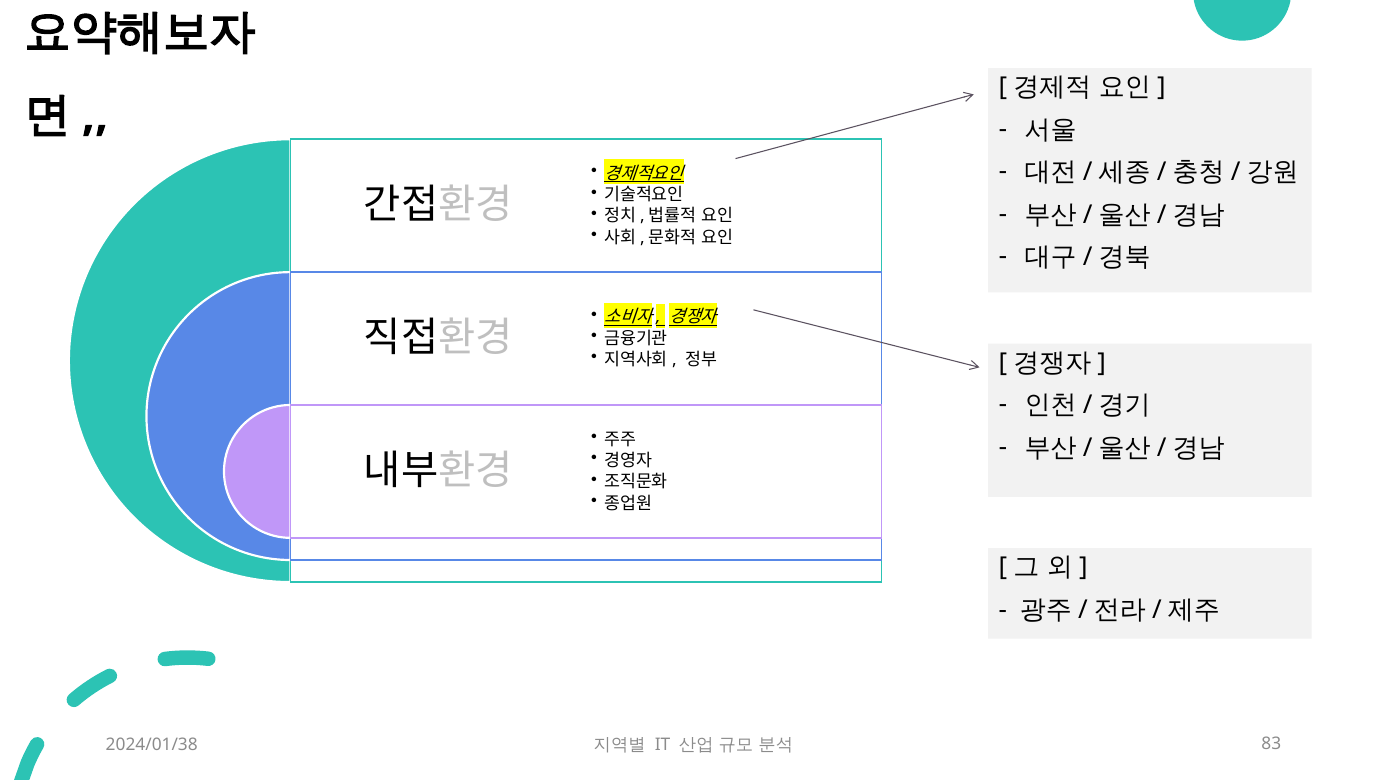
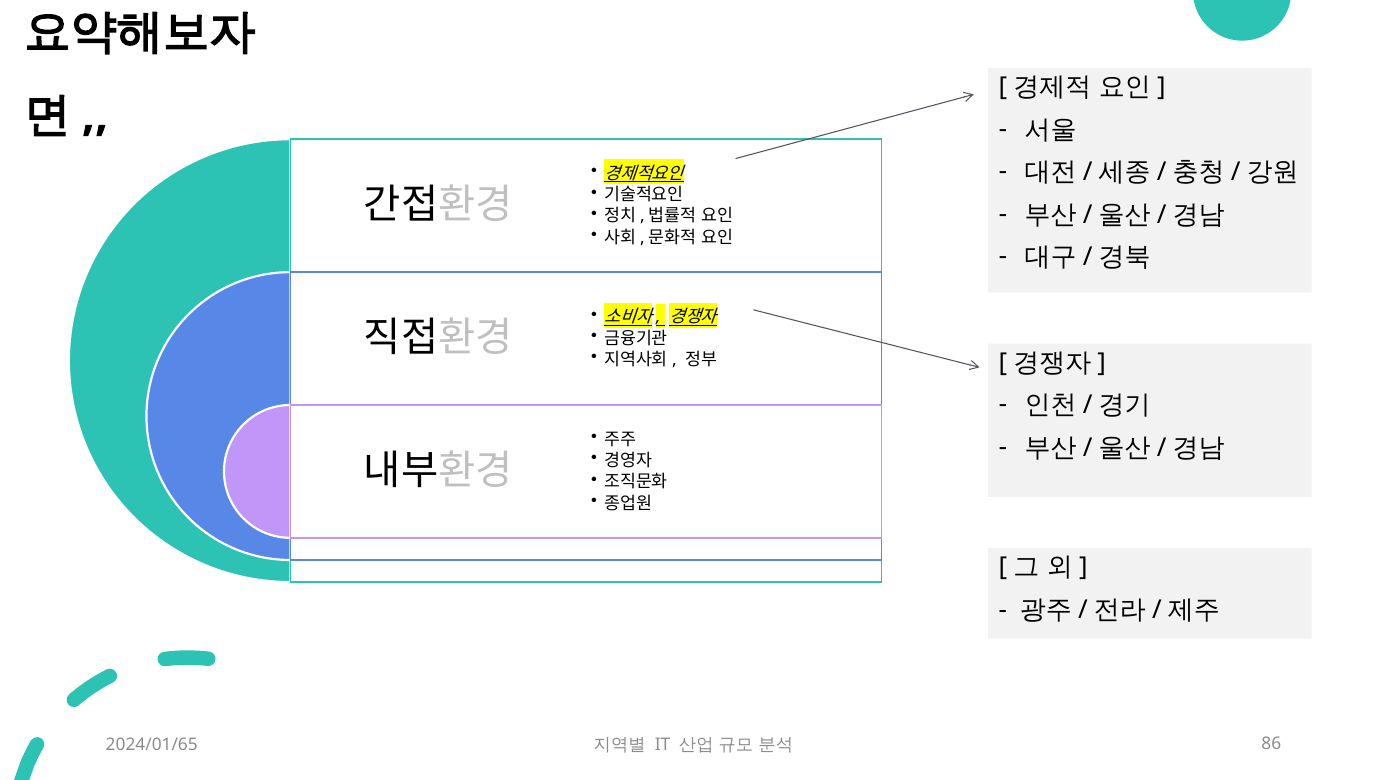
2024/01/38: 2024/01/38 -> 2024/01/65
83: 83 -> 86
